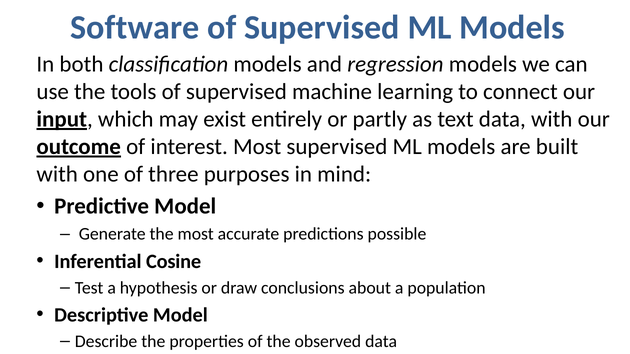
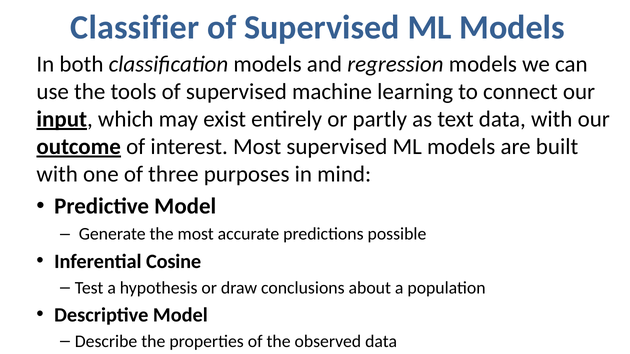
Software: Software -> Classifier
